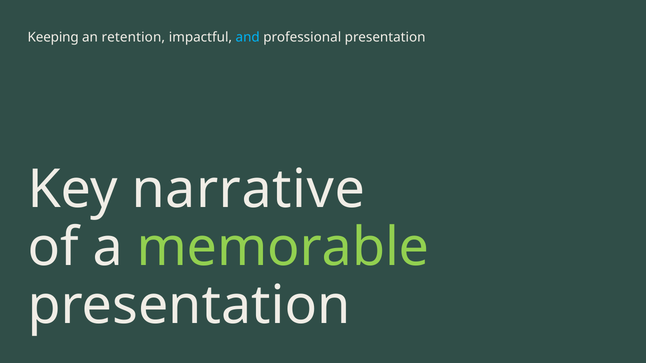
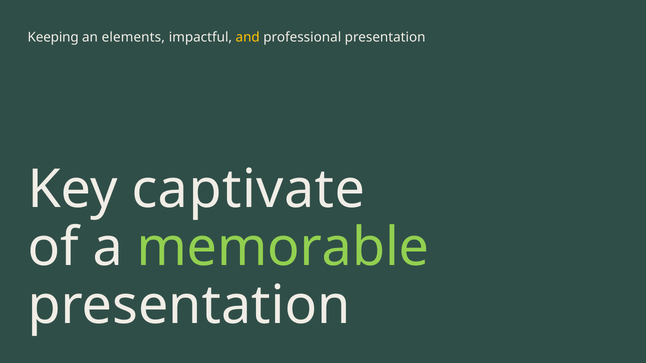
retention: retention -> elements
and colour: light blue -> yellow
narrative: narrative -> captivate
